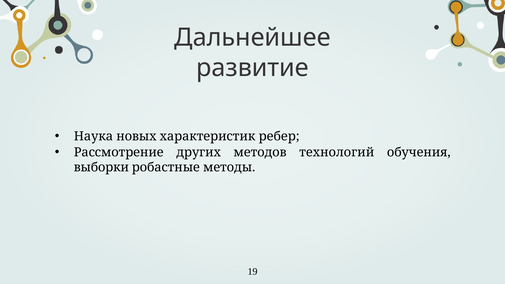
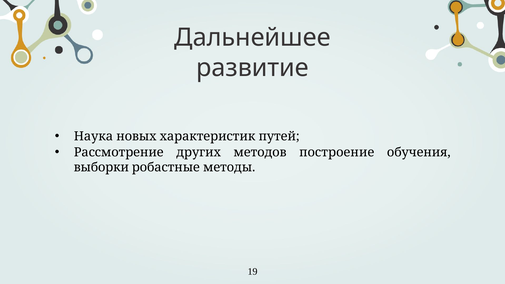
ребер: ребер -> путей
технологий: технологий -> построение
